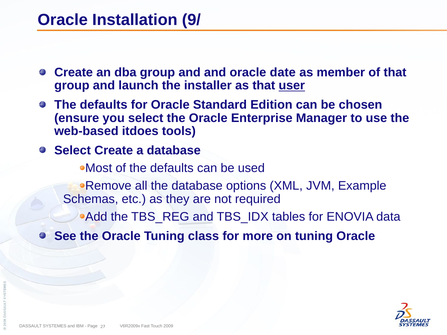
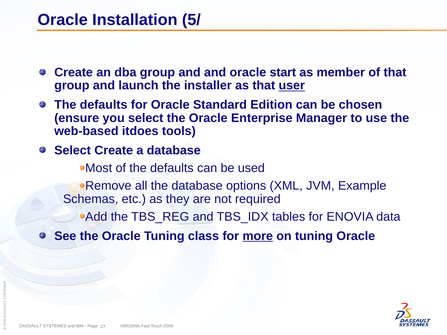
9/: 9/ -> 5/
date: date -> start
more underline: none -> present
